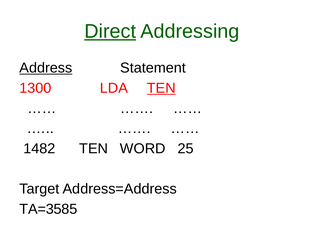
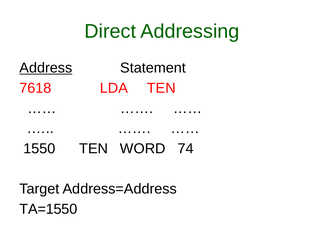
Direct underline: present -> none
1300: 1300 -> 7618
TEN at (161, 88) underline: present -> none
1482: 1482 -> 1550
25: 25 -> 74
TA=3585: TA=3585 -> TA=1550
